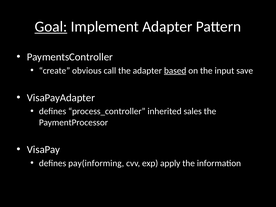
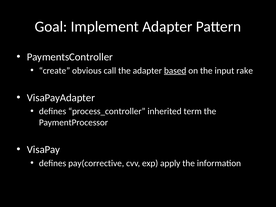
Goal underline: present -> none
save: save -> rake
sales: sales -> term
pay(informing: pay(informing -> pay(corrective
